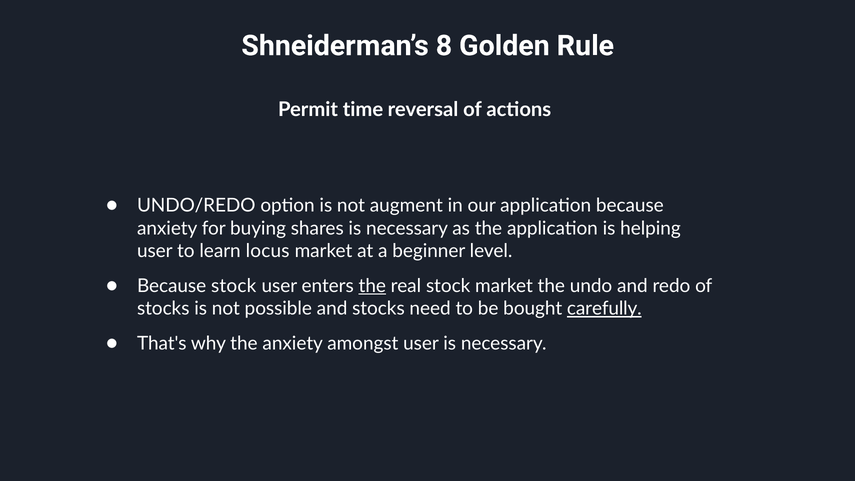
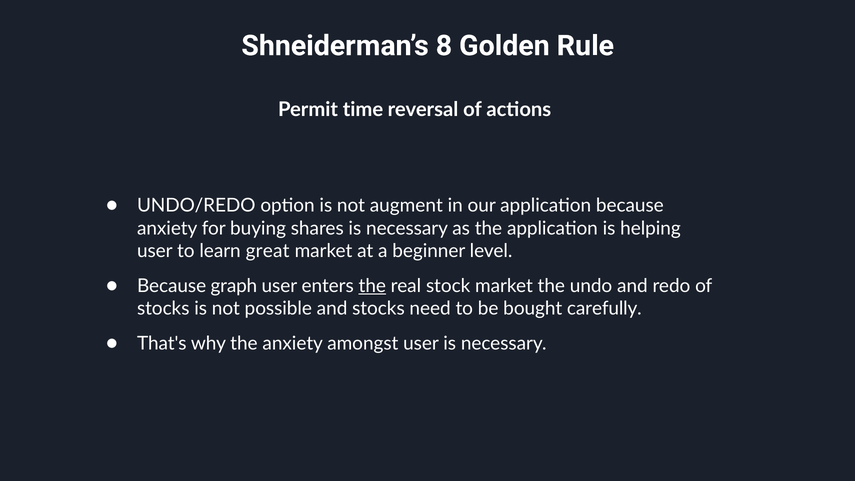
locus: locus -> great
Because stock: stock -> graph
carefully underline: present -> none
